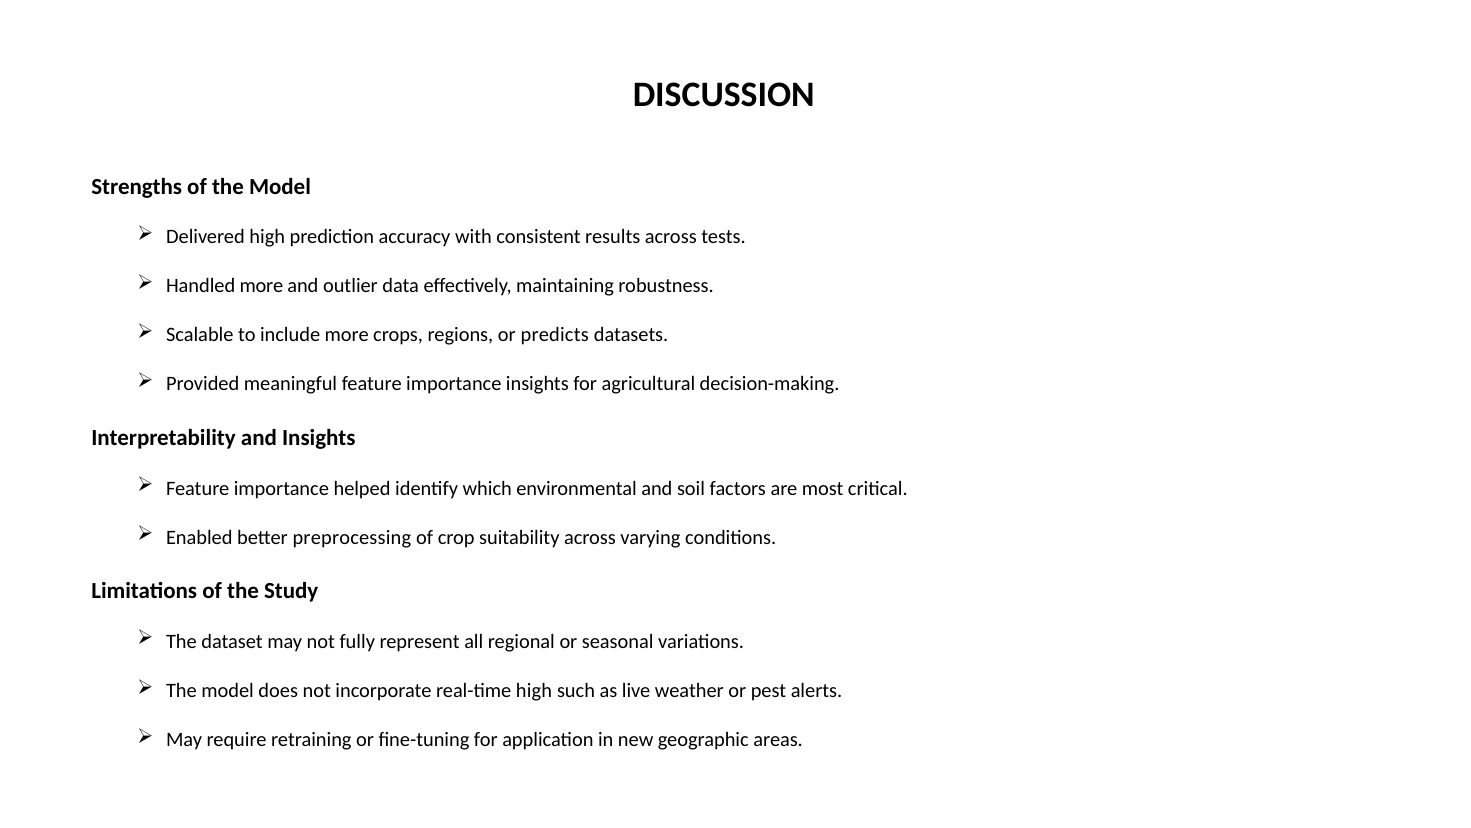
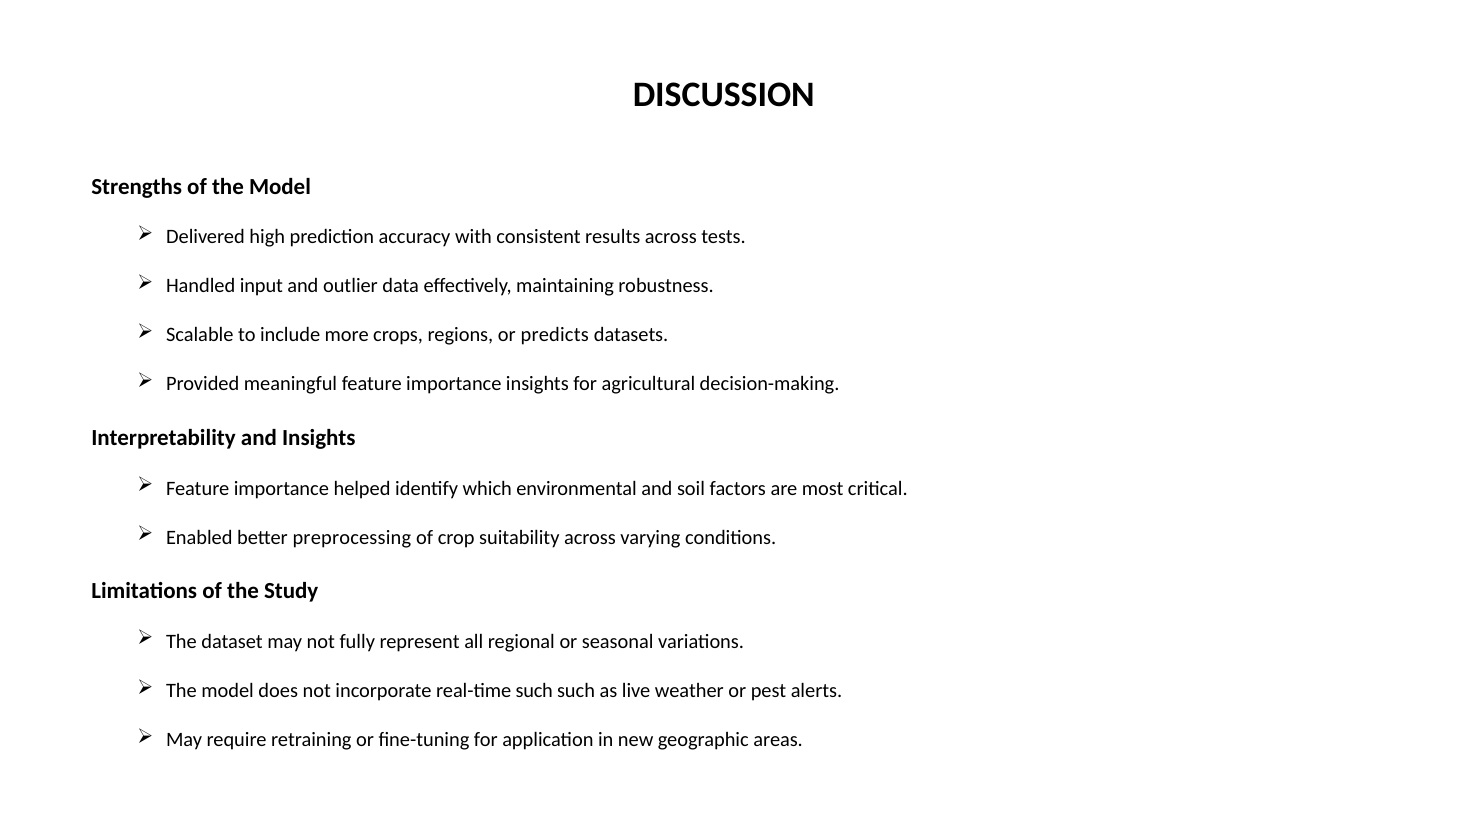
Handled more: more -> input
real-time high: high -> such
